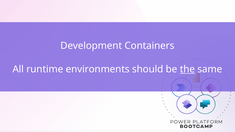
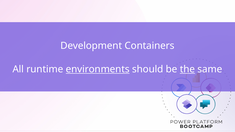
environments underline: none -> present
